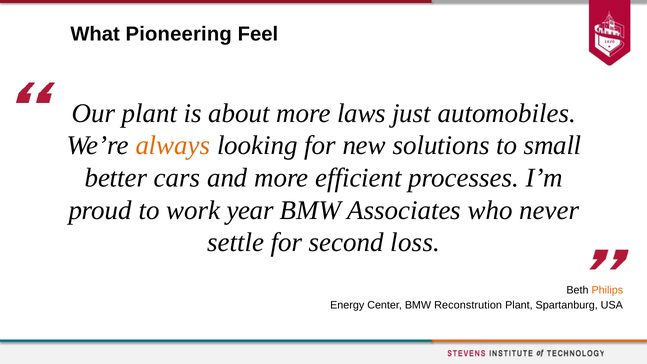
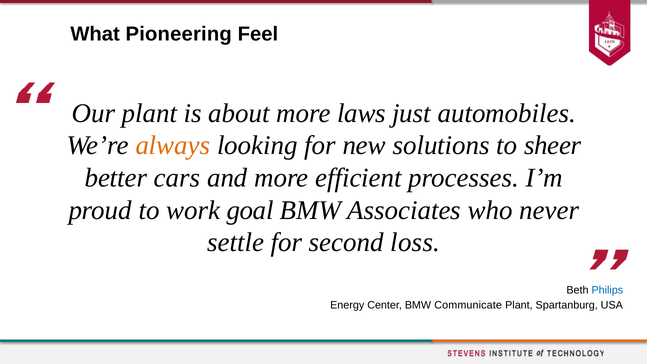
small: small -> sheer
year: year -> goal
Philips colour: orange -> blue
Reconstrution: Reconstrution -> Communicate
